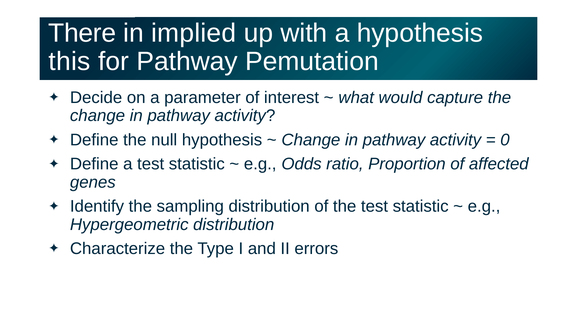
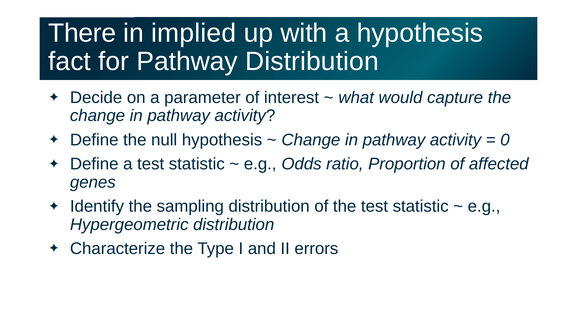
this: this -> fact
Pathway Pemutation: Pemutation -> Distribution
